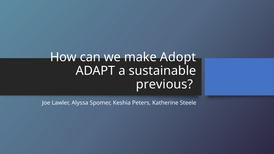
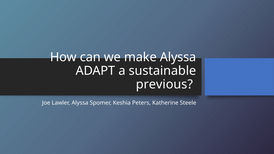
make Adopt: Adopt -> Alyssa
